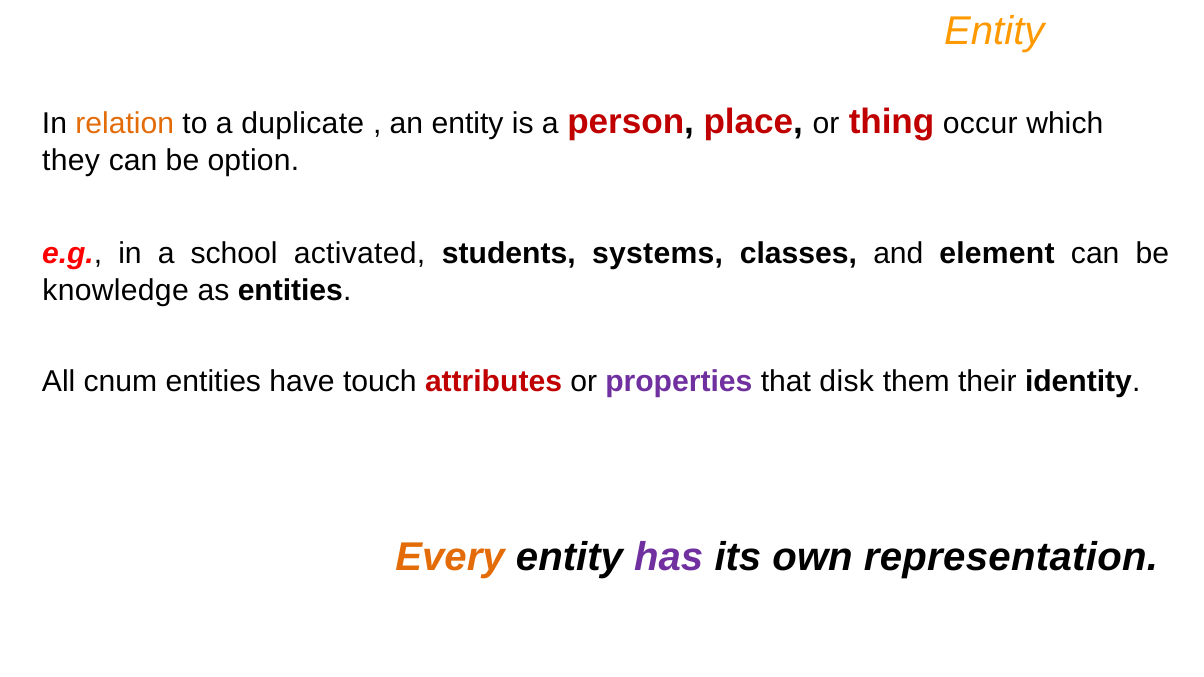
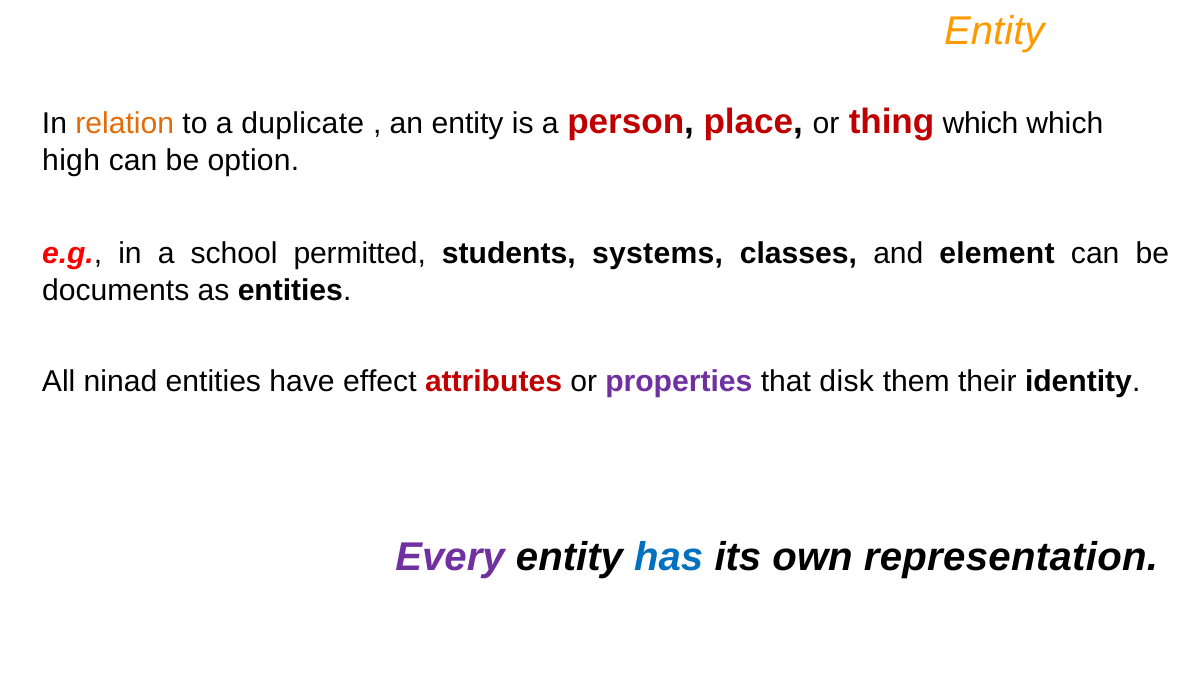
thing occur: occur -> which
they: they -> high
activated: activated -> permitted
knowledge: knowledge -> documents
cnum: cnum -> ninad
touch: touch -> effect
Every colour: orange -> purple
has colour: purple -> blue
